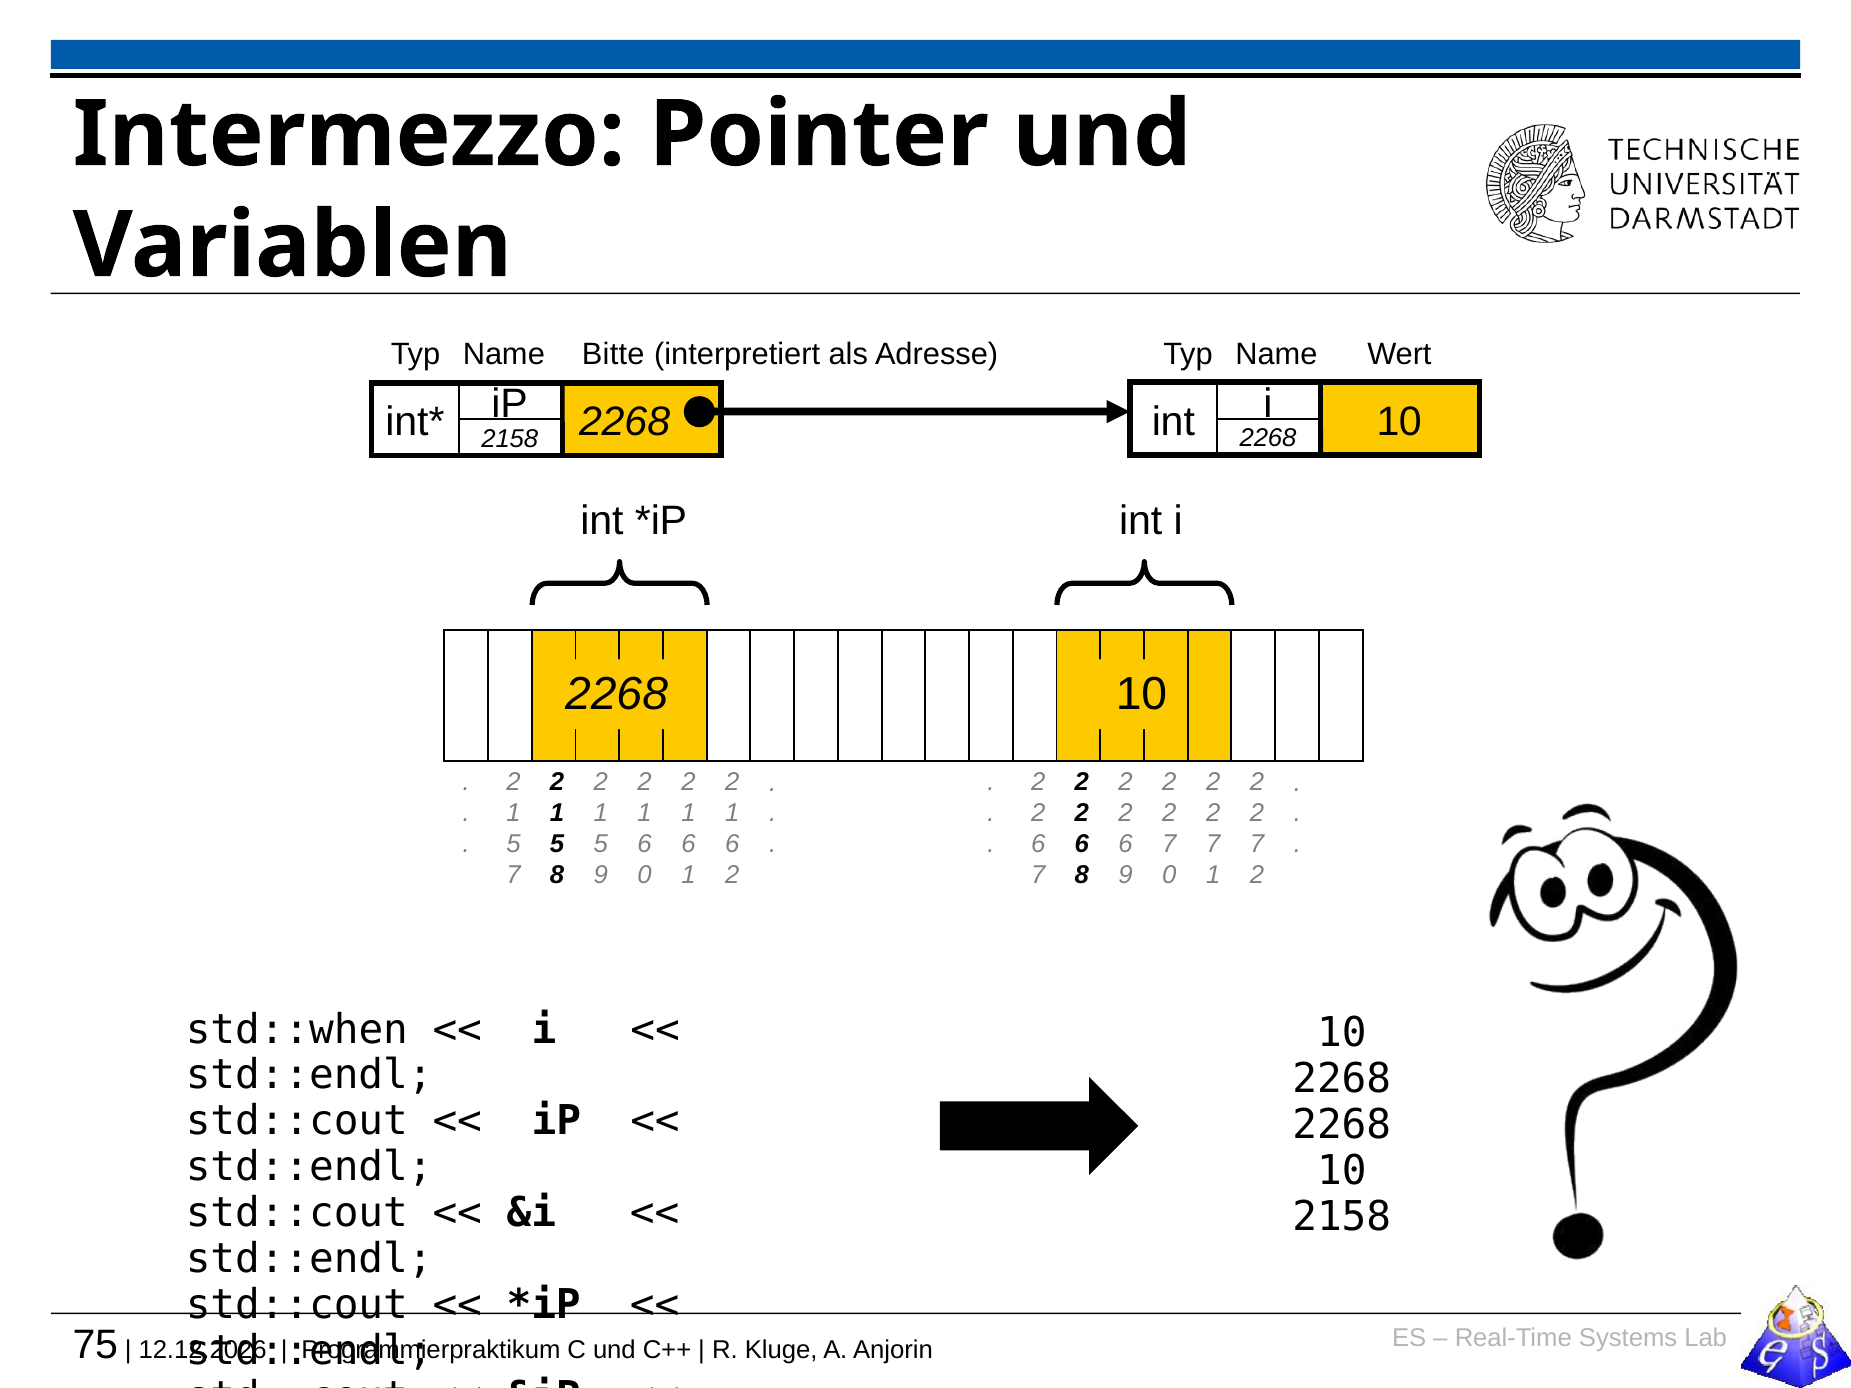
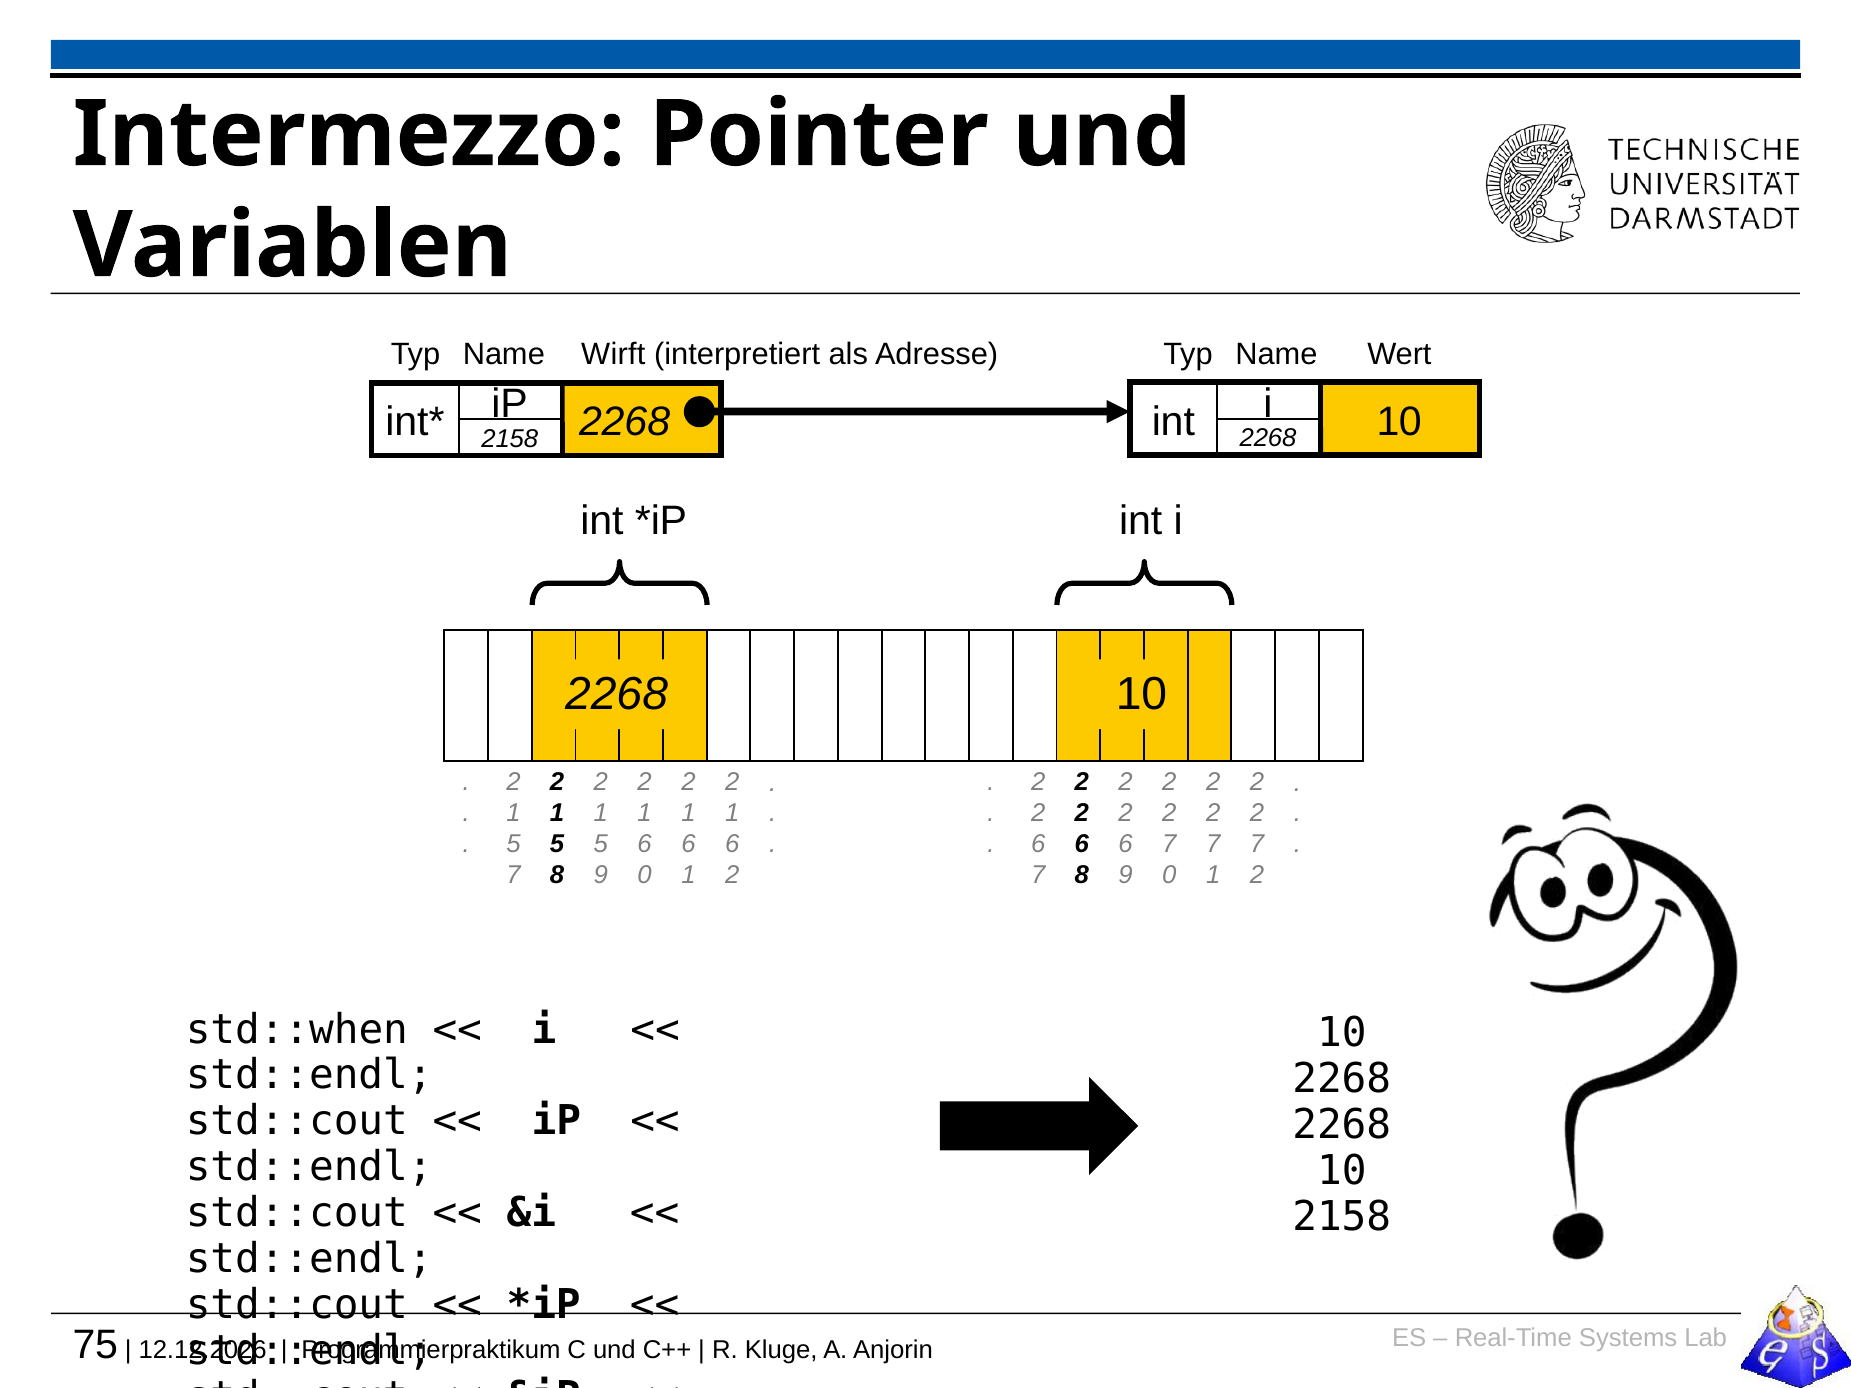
Bitte: Bitte -> Wirft
